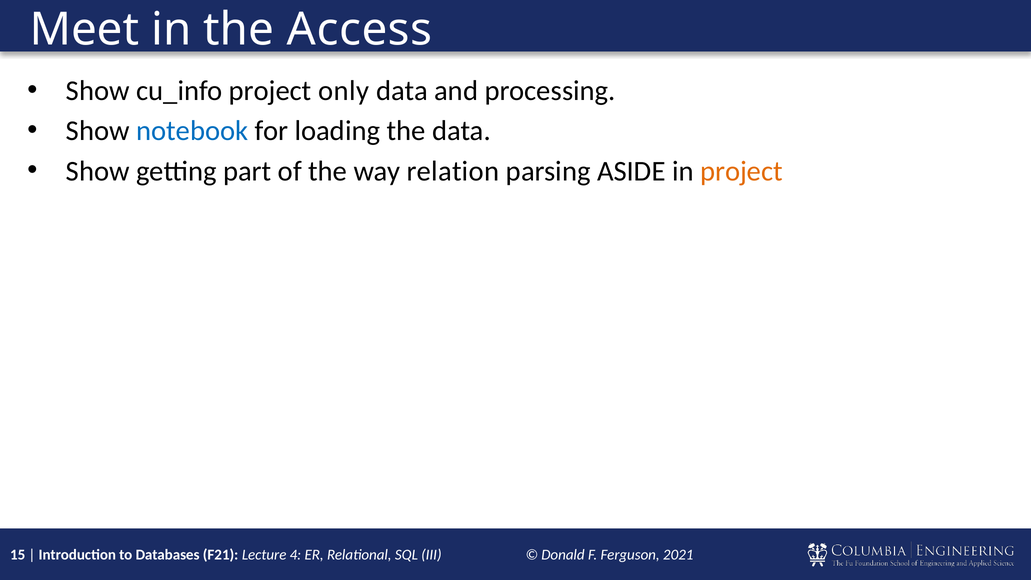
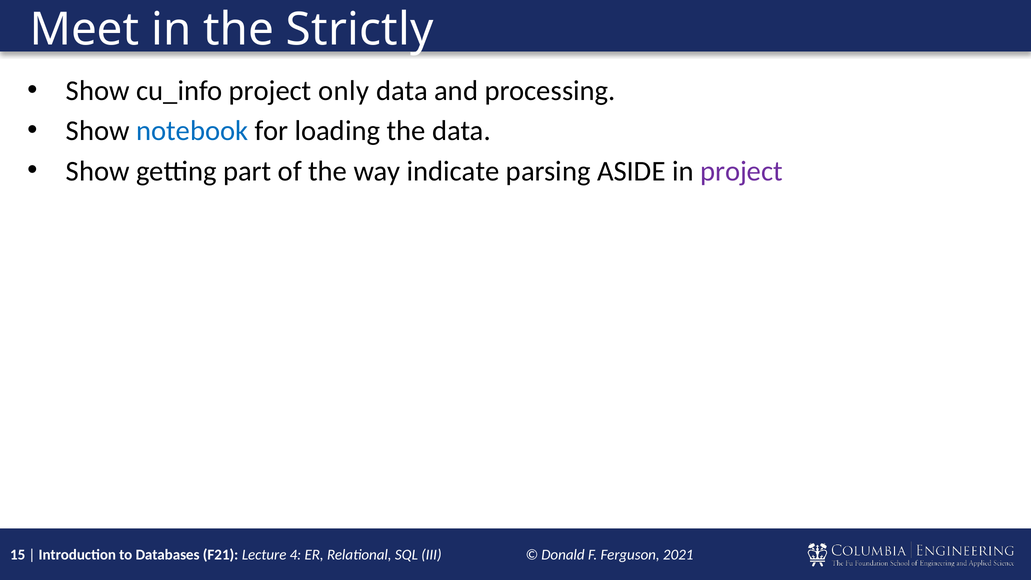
Access: Access -> Strictly
relation: relation -> indicate
project at (741, 171) colour: orange -> purple
